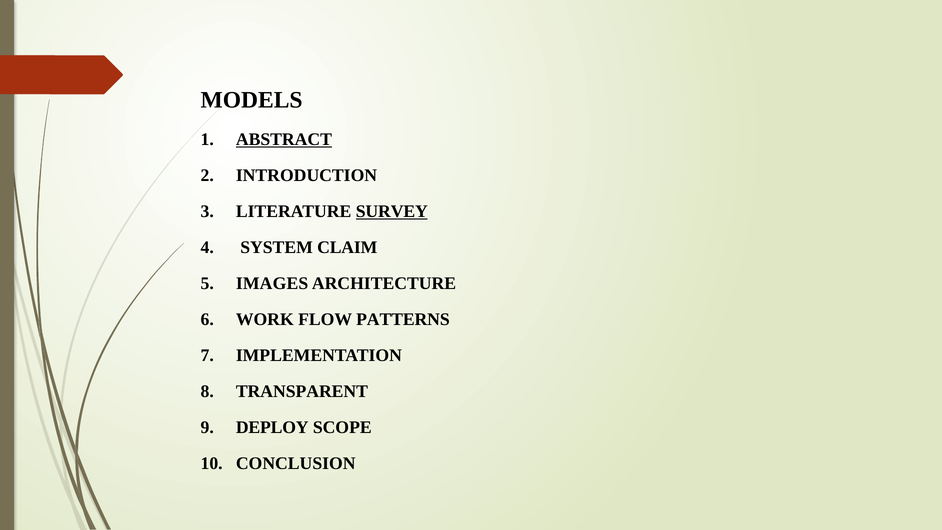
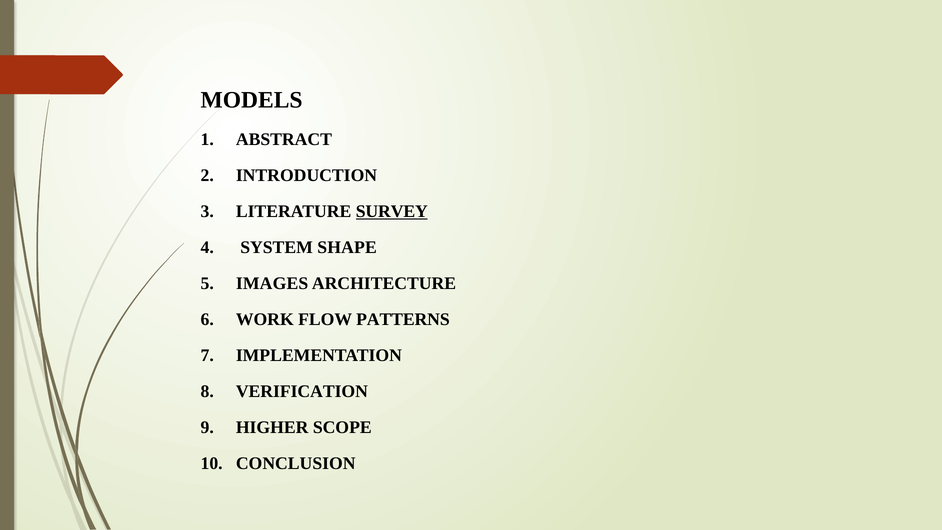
ABSTRACT underline: present -> none
CLAIM: CLAIM -> SHAPE
TRANSPARENT: TRANSPARENT -> VERIFICATION
DEPLOY: DEPLOY -> HIGHER
